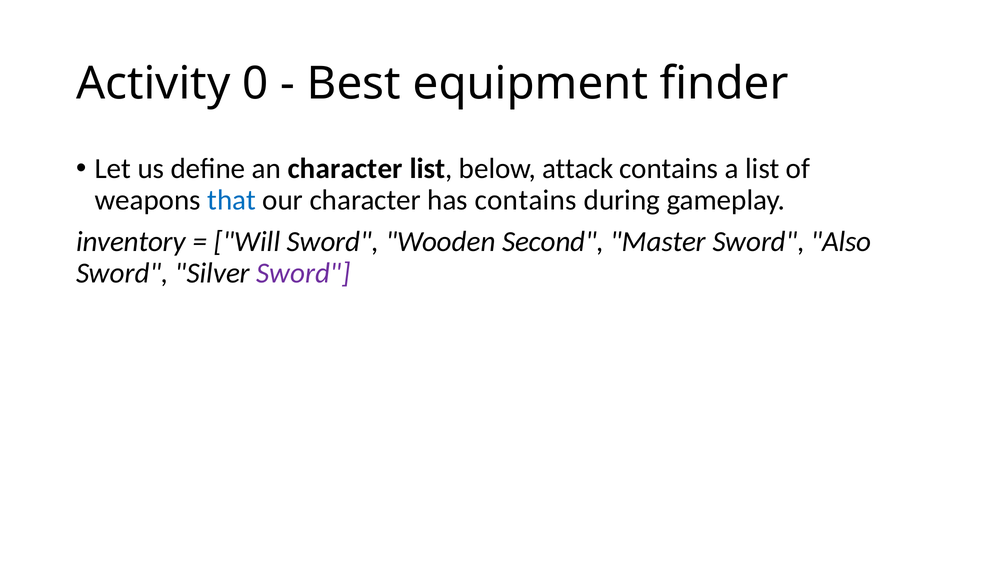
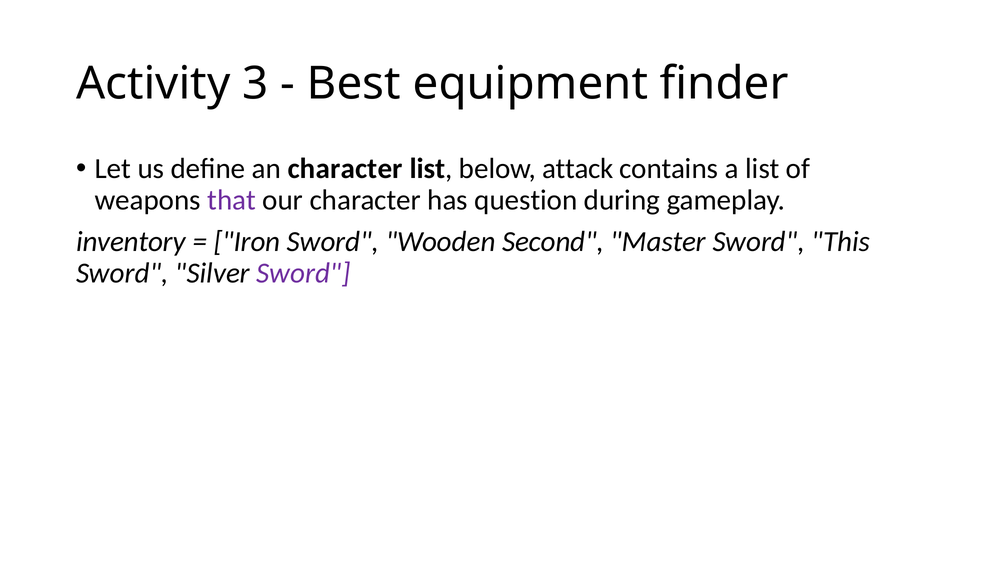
0: 0 -> 3
that colour: blue -> purple
has contains: contains -> question
Will: Will -> Iron
Also: Also -> This
